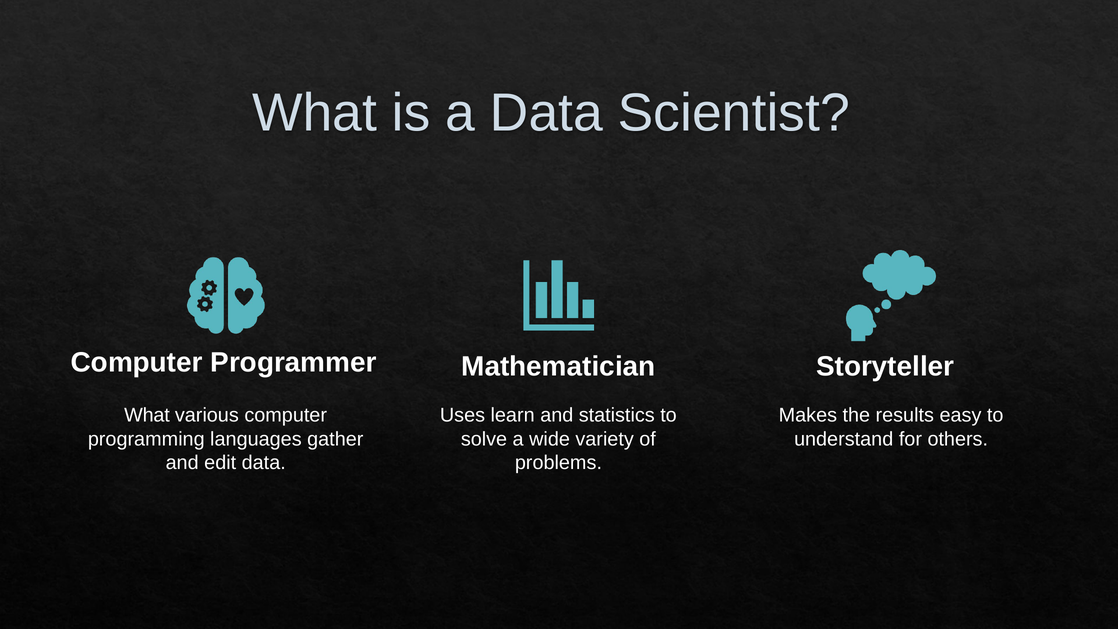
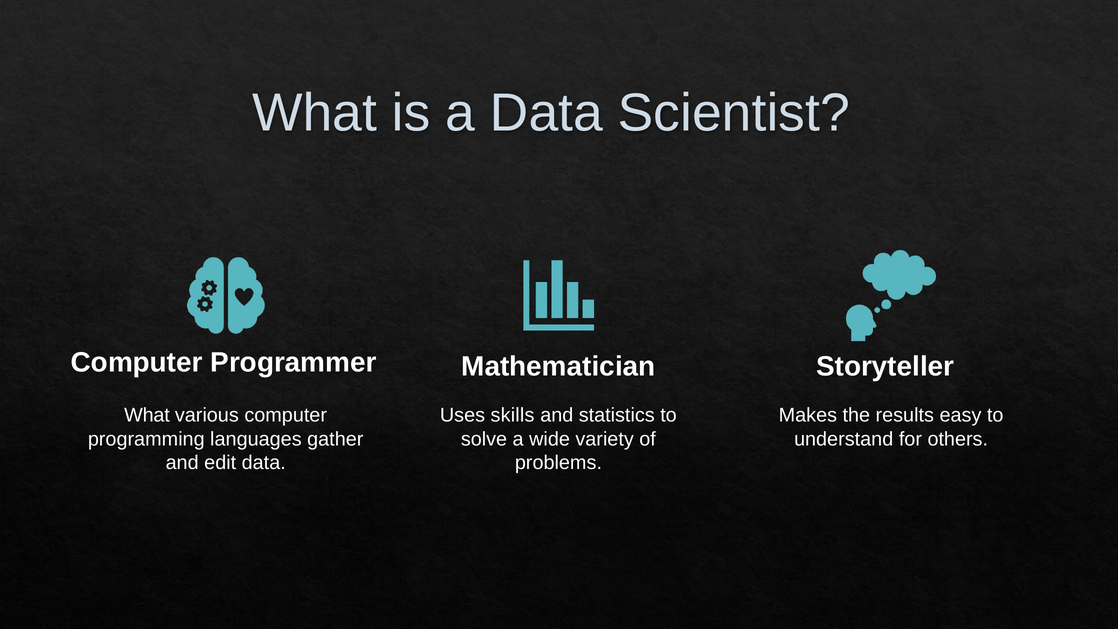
learn: learn -> skills
